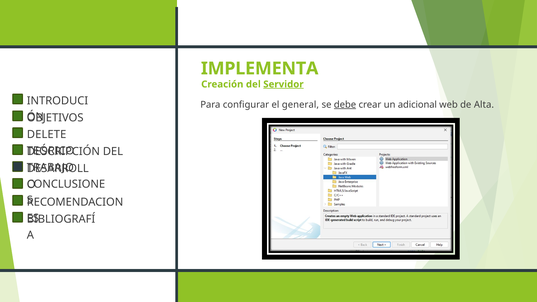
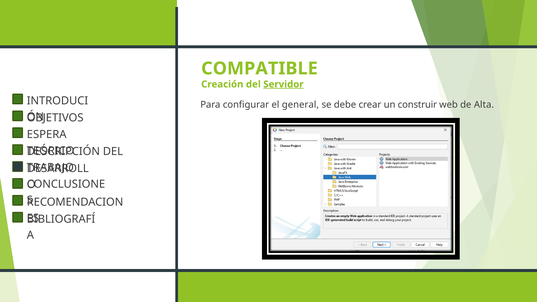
IMPLEMENTA: IMPLEMENTA -> COMPATIBLE
debe underline: present -> none
adicional: adicional -> construir
DELETE: DELETE -> ESPERA
